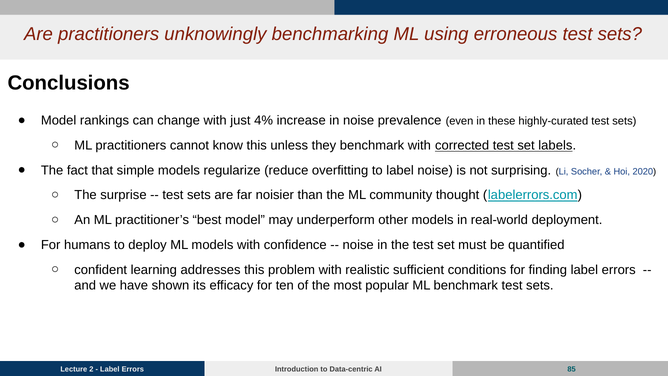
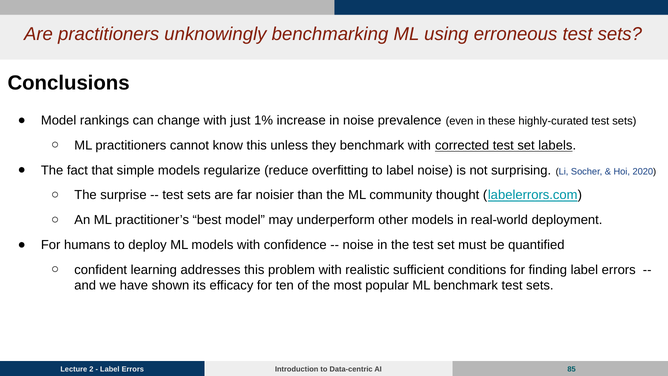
4%: 4% -> 1%
